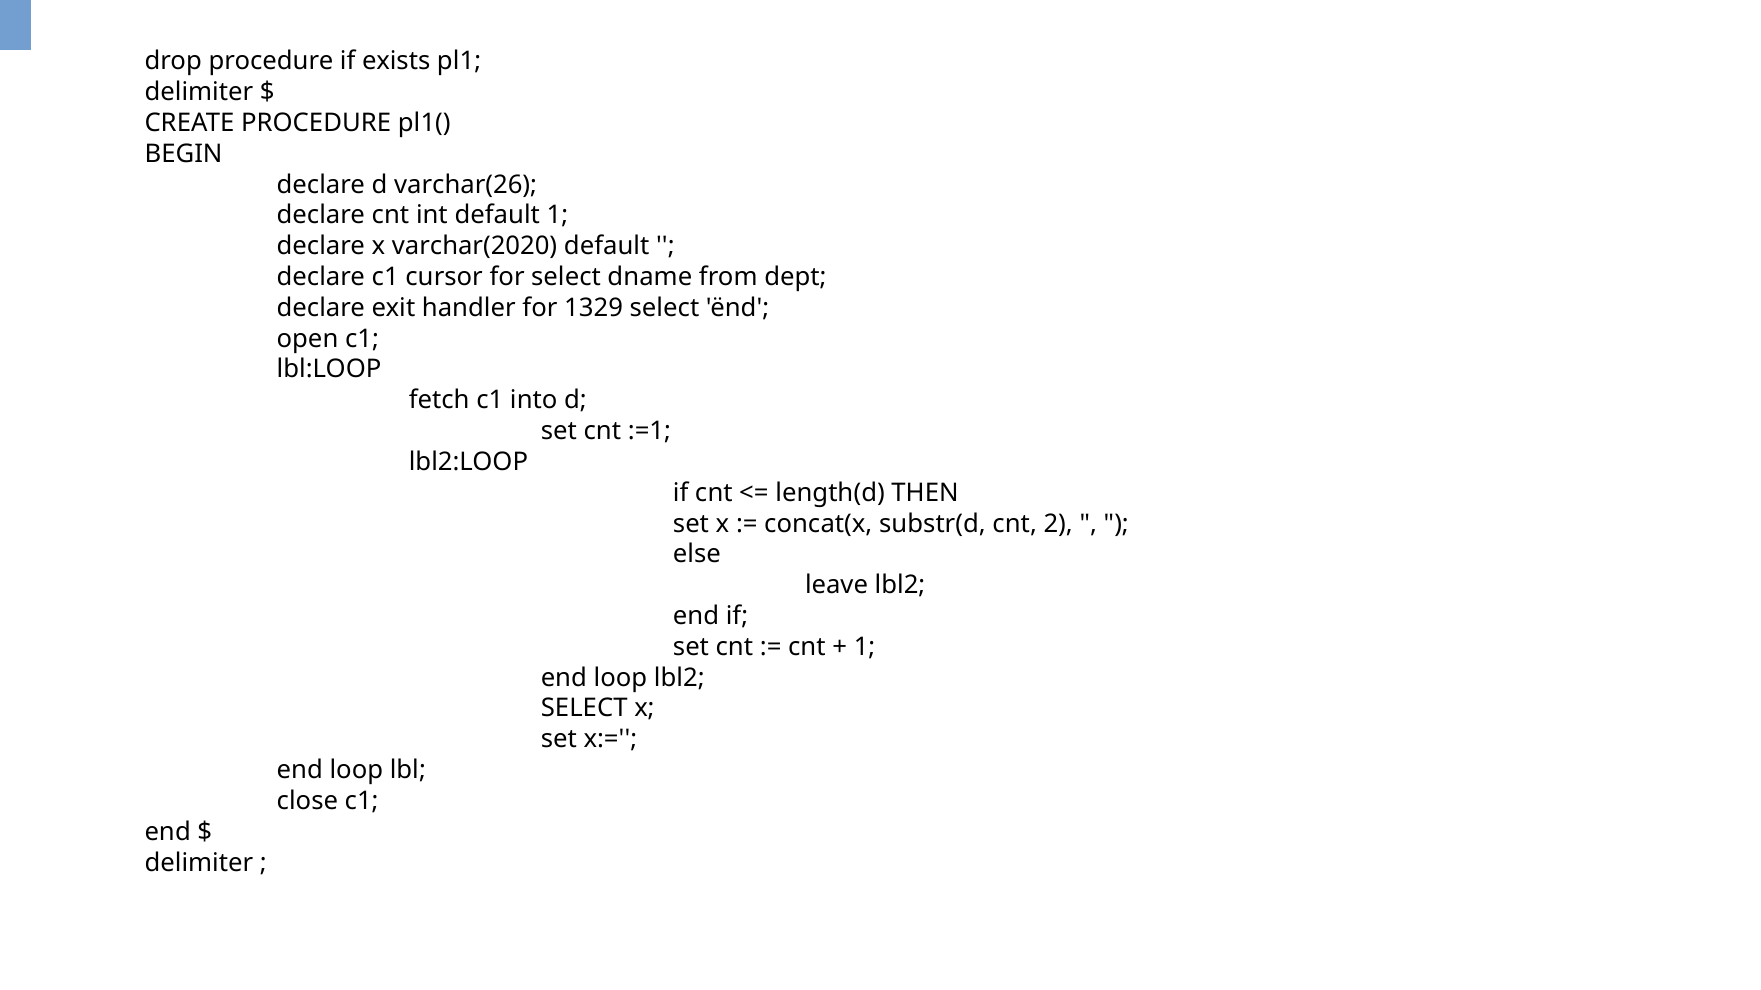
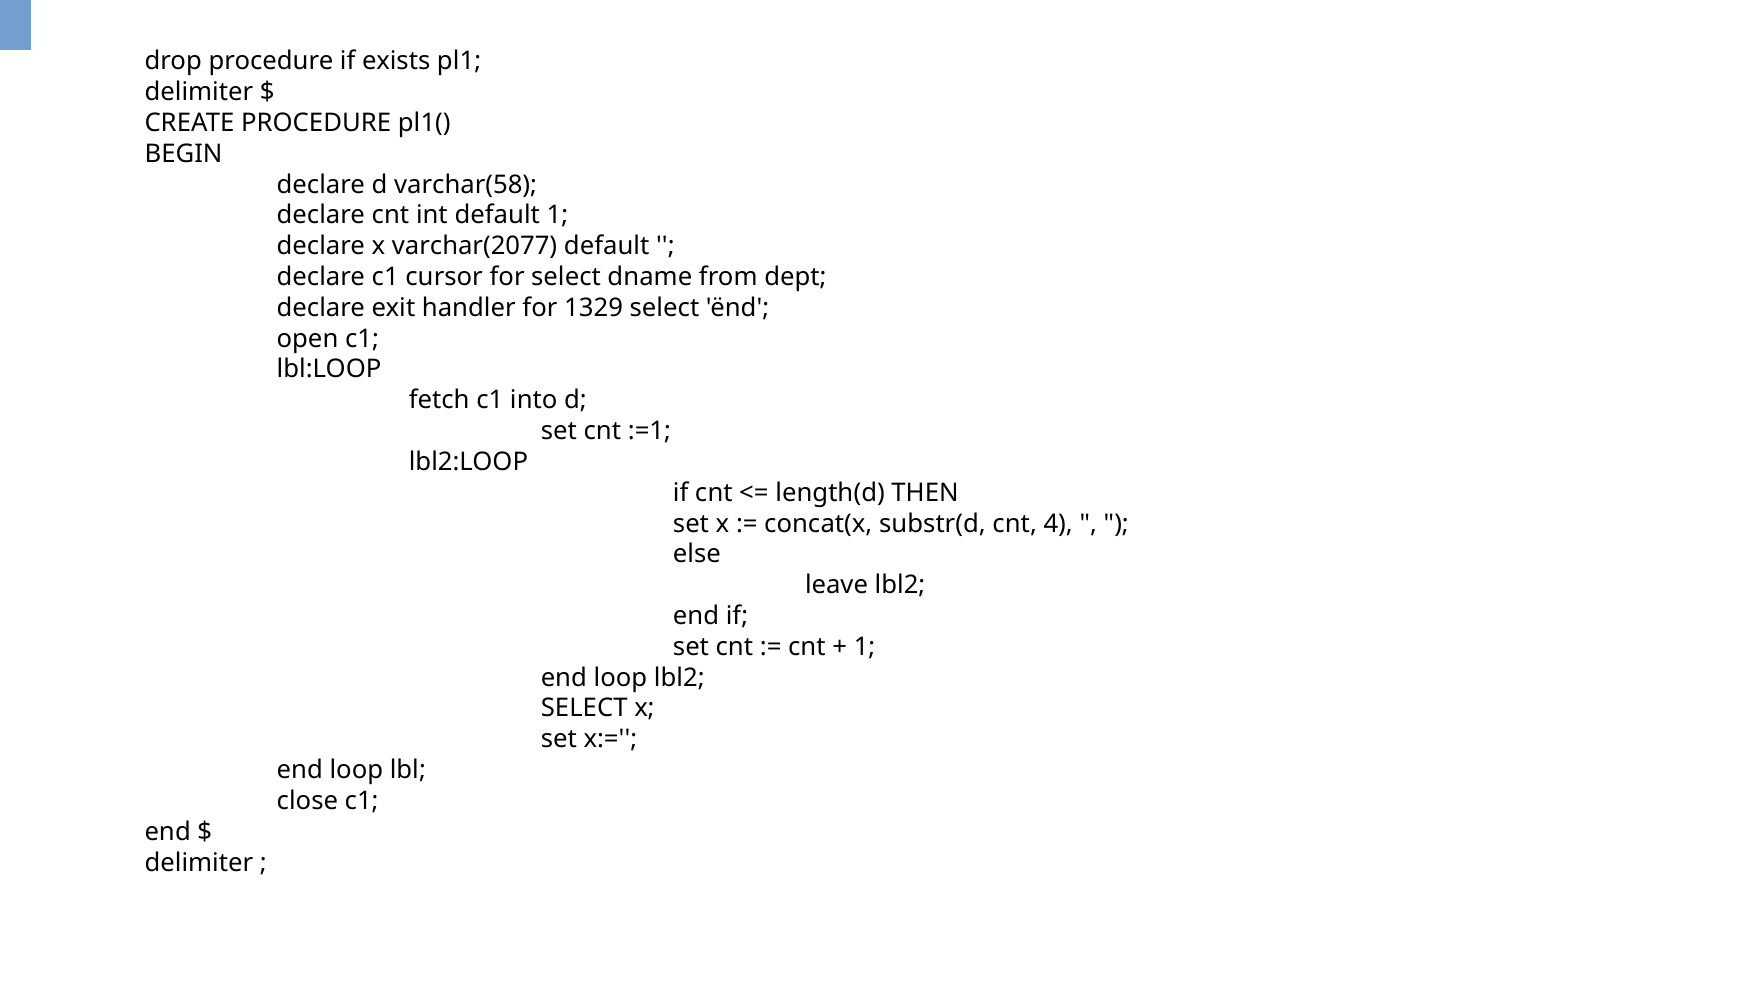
varchar(26: varchar(26 -> varchar(58
varchar(2020: varchar(2020 -> varchar(2077
2: 2 -> 4
